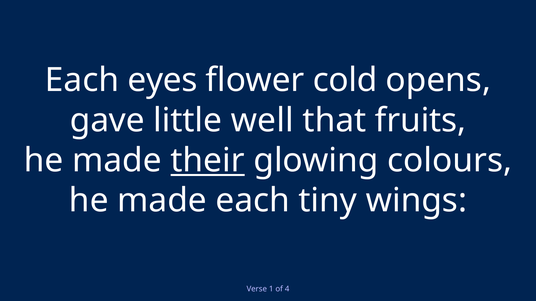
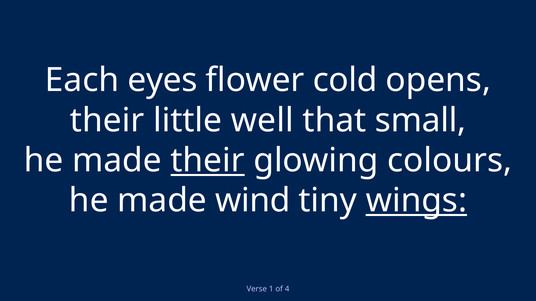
gave at (107, 121): gave -> their
fruits: fruits -> small
made each: each -> wind
wings underline: none -> present
